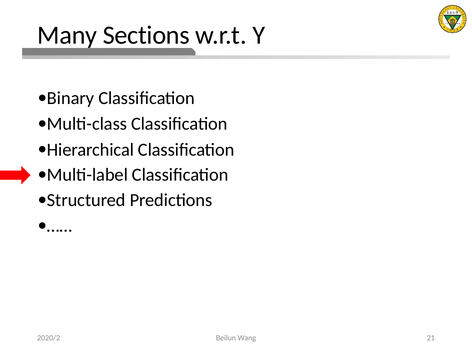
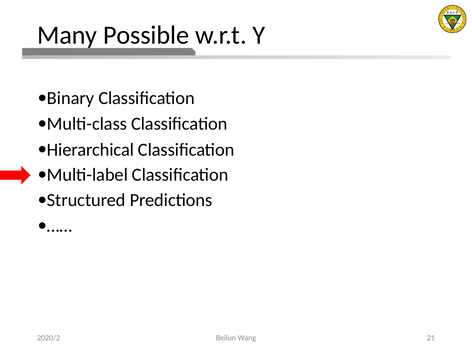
Sections: Sections -> Possible
